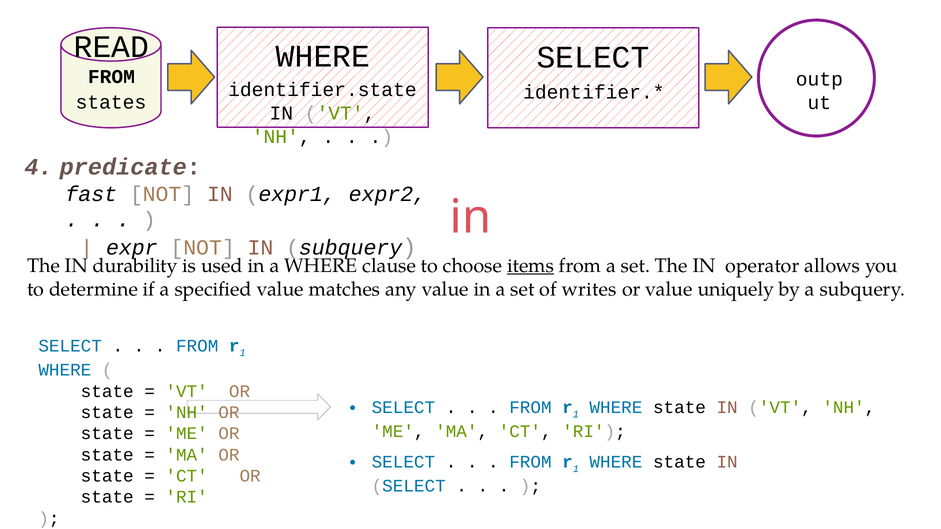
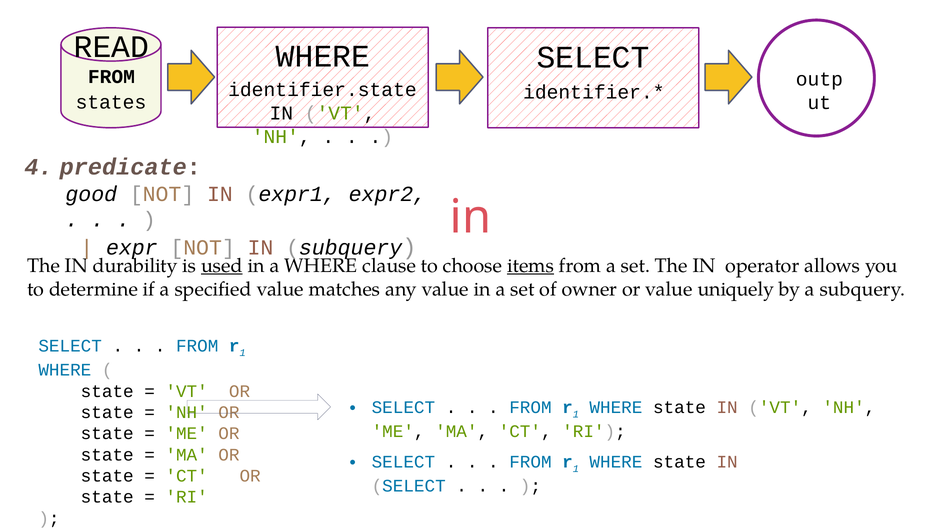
fast: fast -> good
used underline: none -> present
writes: writes -> owner
